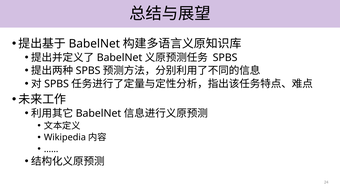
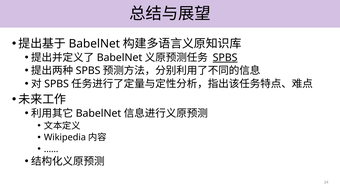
SPBS underline: none -> present
